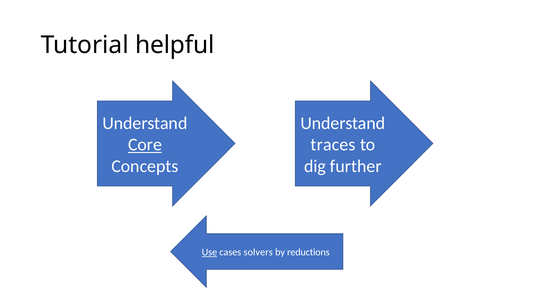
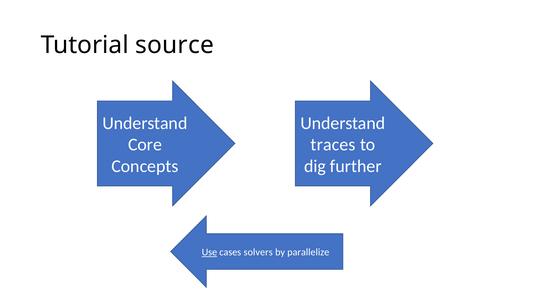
helpful: helpful -> source
Core underline: present -> none
reductions: reductions -> parallelize
